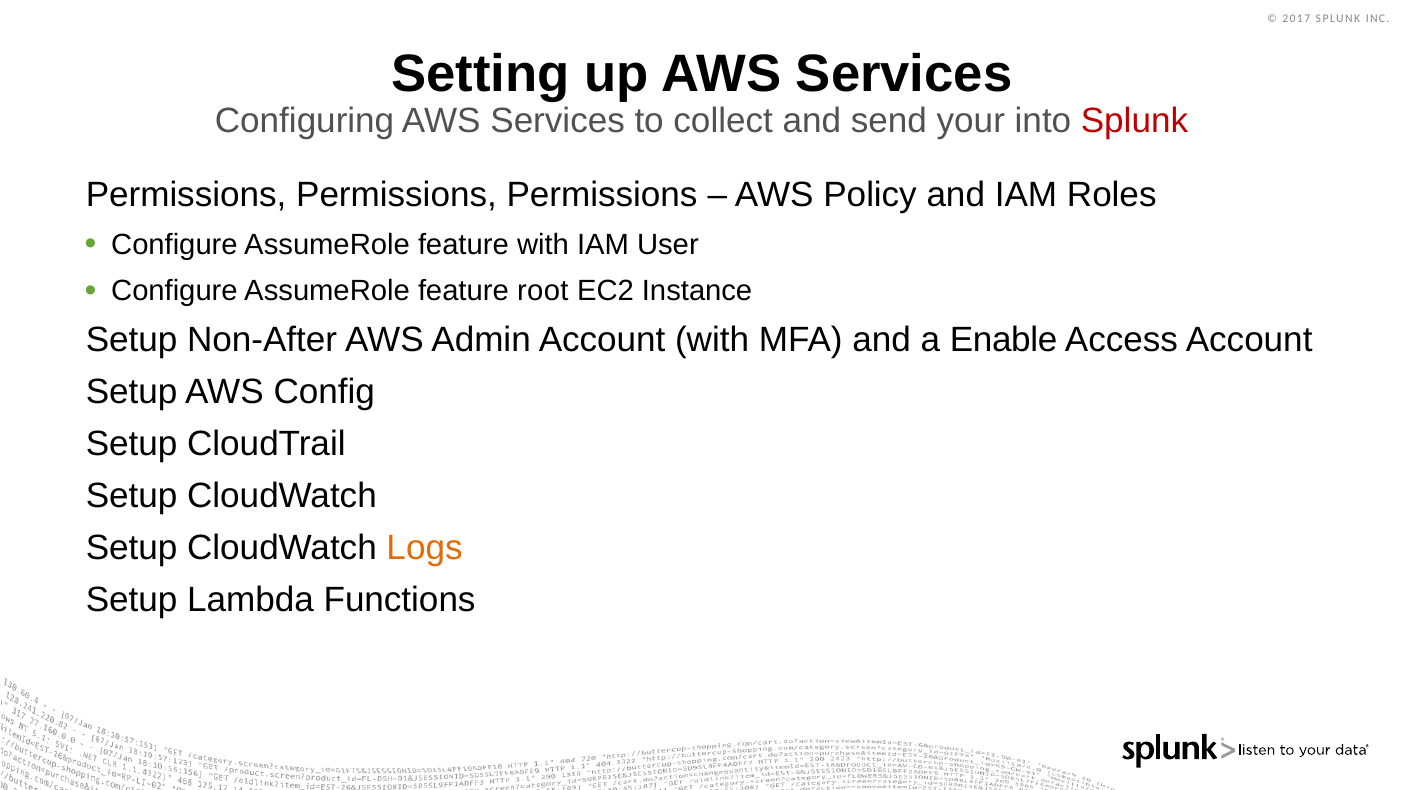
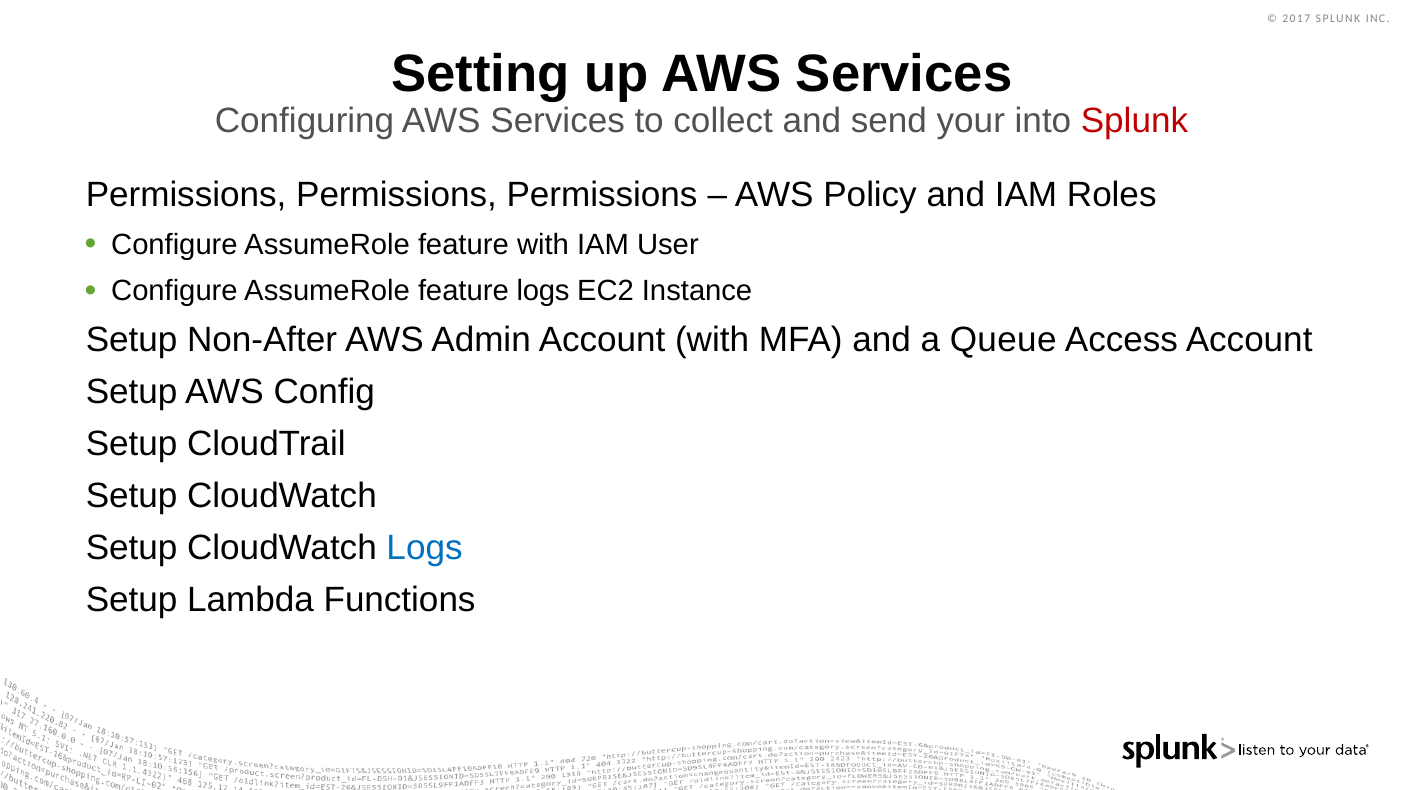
feature root: root -> logs
Enable: Enable -> Queue
Logs at (425, 547) colour: orange -> blue
